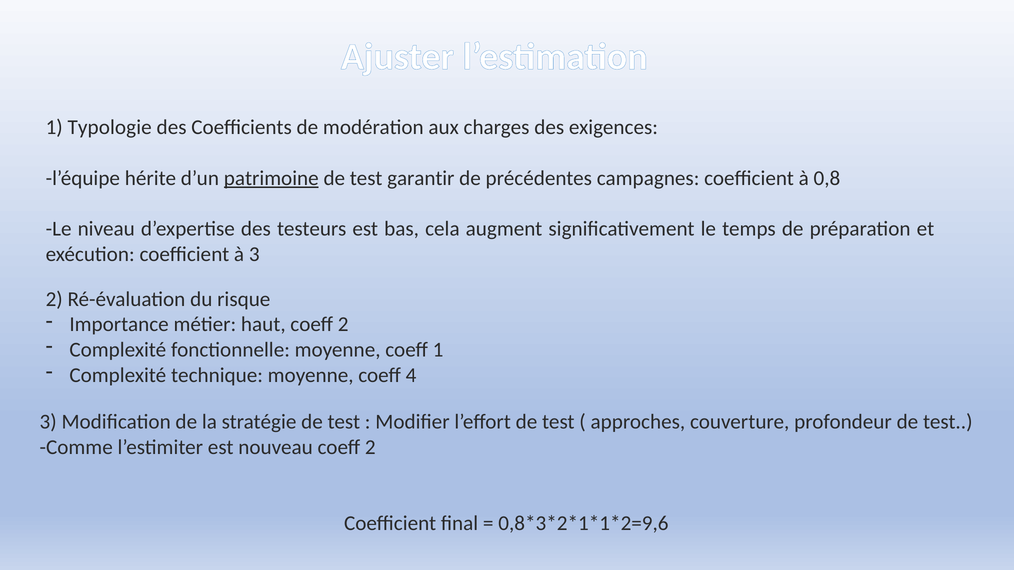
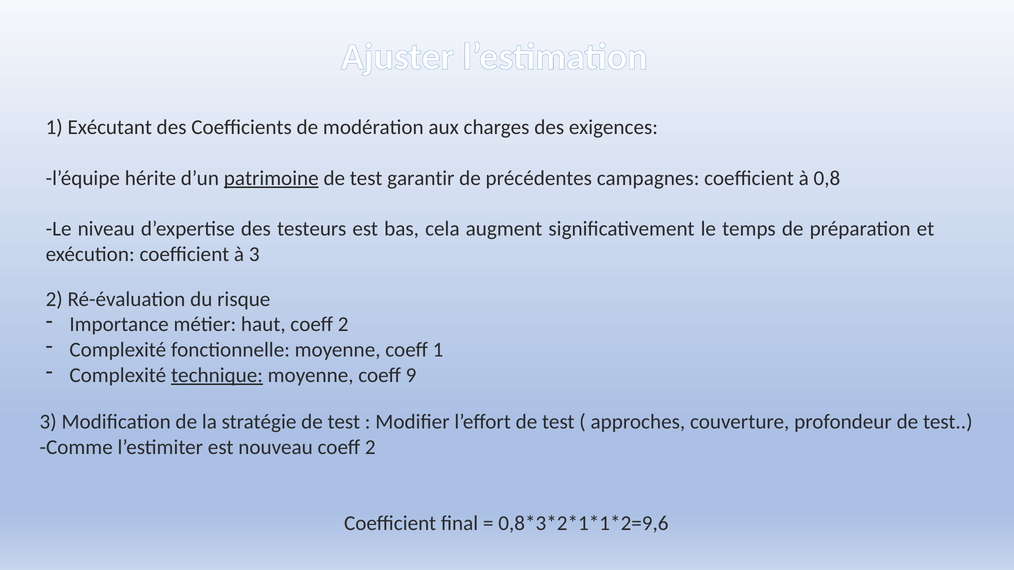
Typologie: Typologie -> Exécutant
technique underline: none -> present
4: 4 -> 9
